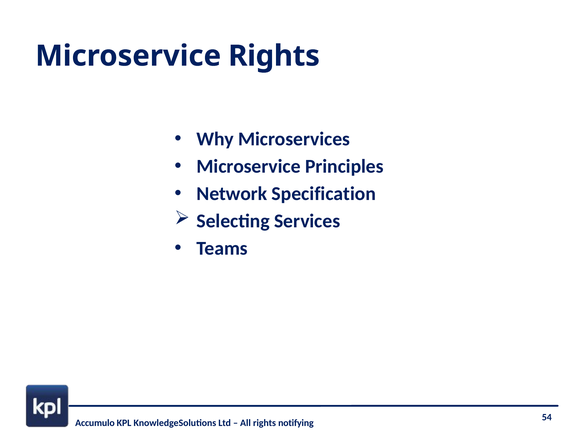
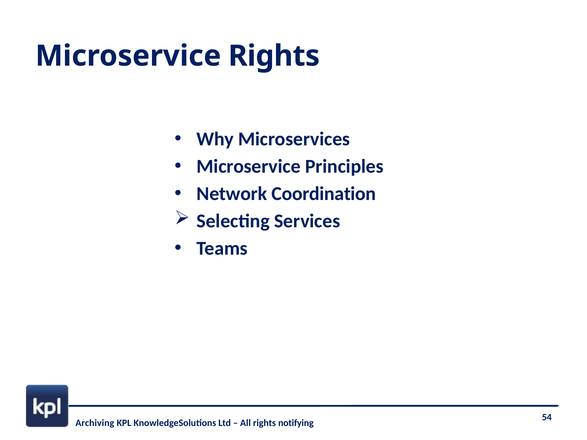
Specification: Specification -> Coordination
Accumulo: Accumulo -> Archiving
